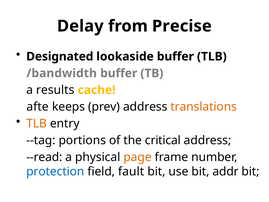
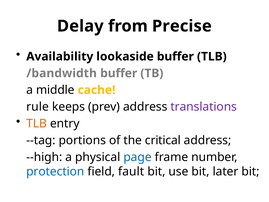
Designated: Designated -> Availability
results: results -> middle
afte: afte -> rule
translations colour: orange -> purple
--read: --read -> --high
page colour: orange -> blue
addr: addr -> later
